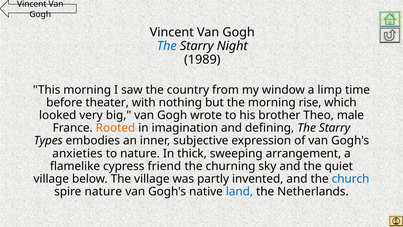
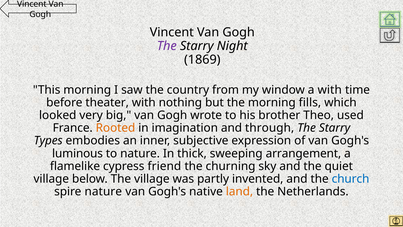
The at (167, 46) colour: blue -> purple
1989: 1989 -> 1869
a limp: limp -> with
rise: rise -> fills
male: male -> used
defining: defining -> through
anxieties: anxieties -> luminous
land colour: blue -> orange
